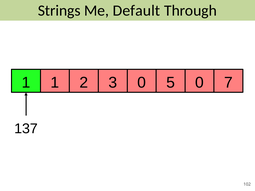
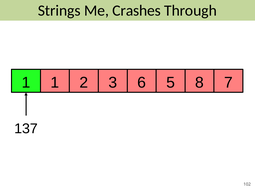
Default: Default -> Crashes
0 at (142, 83): 0 -> 6
5 0: 0 -> 8
